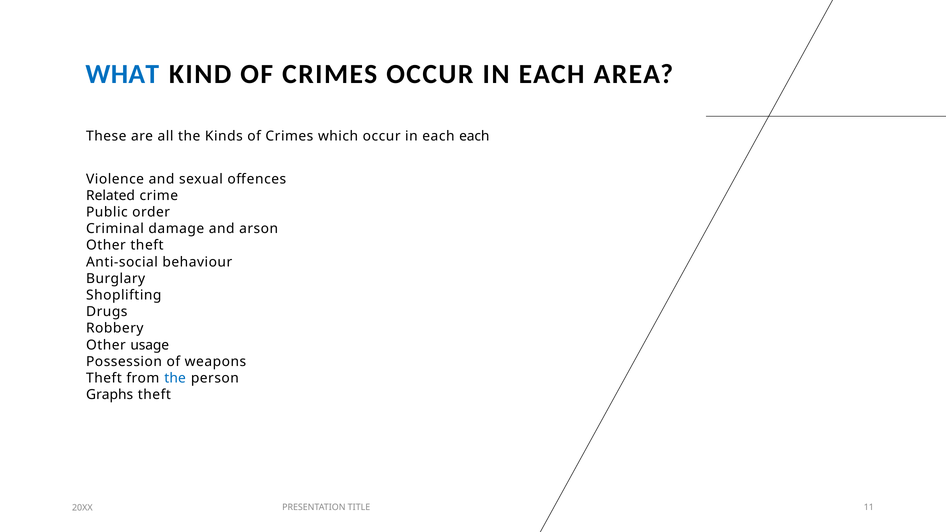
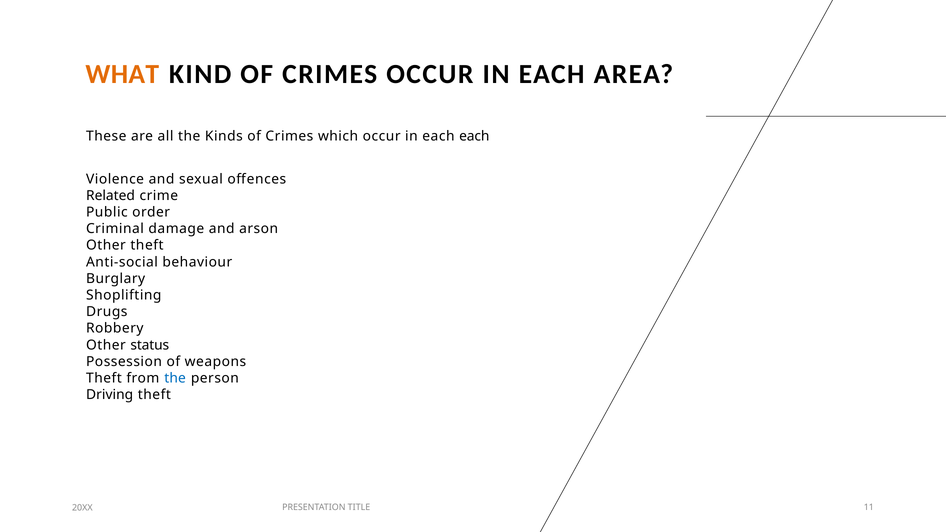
WHAT colour: blue -> orange
usage: usage -> status
Graphs: Graphs -> Driving
